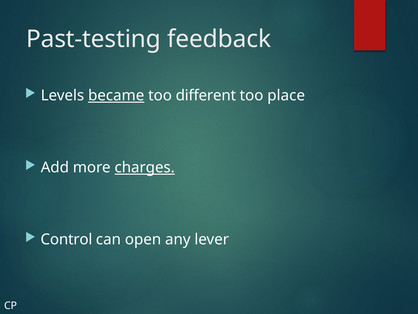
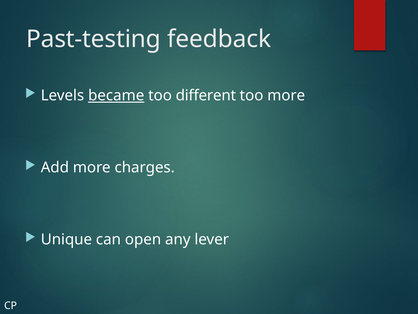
too place: place -> more
charges underline: present -> none
Control: Control -> Unique
